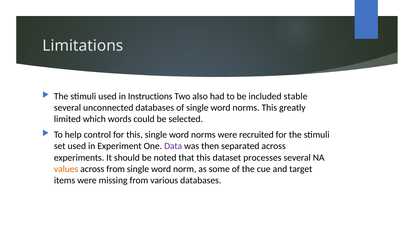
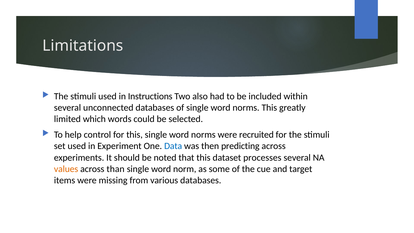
stable: stable -> within
Data colour: purple -> blue
separated: separated -> predicting
across from: from -> than
